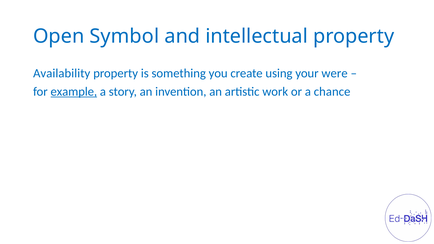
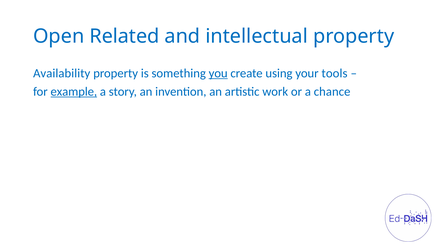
Symbol: Symbol -> Related
you underline: none -> present
were: were -> tools
